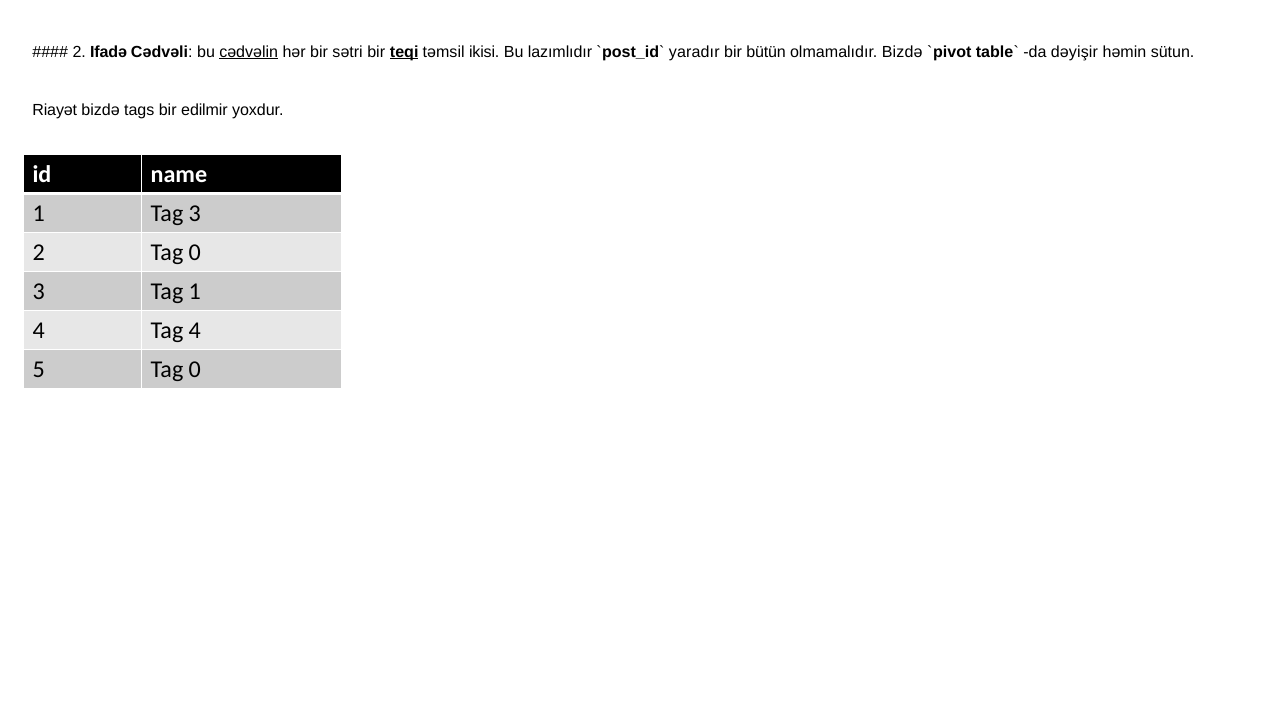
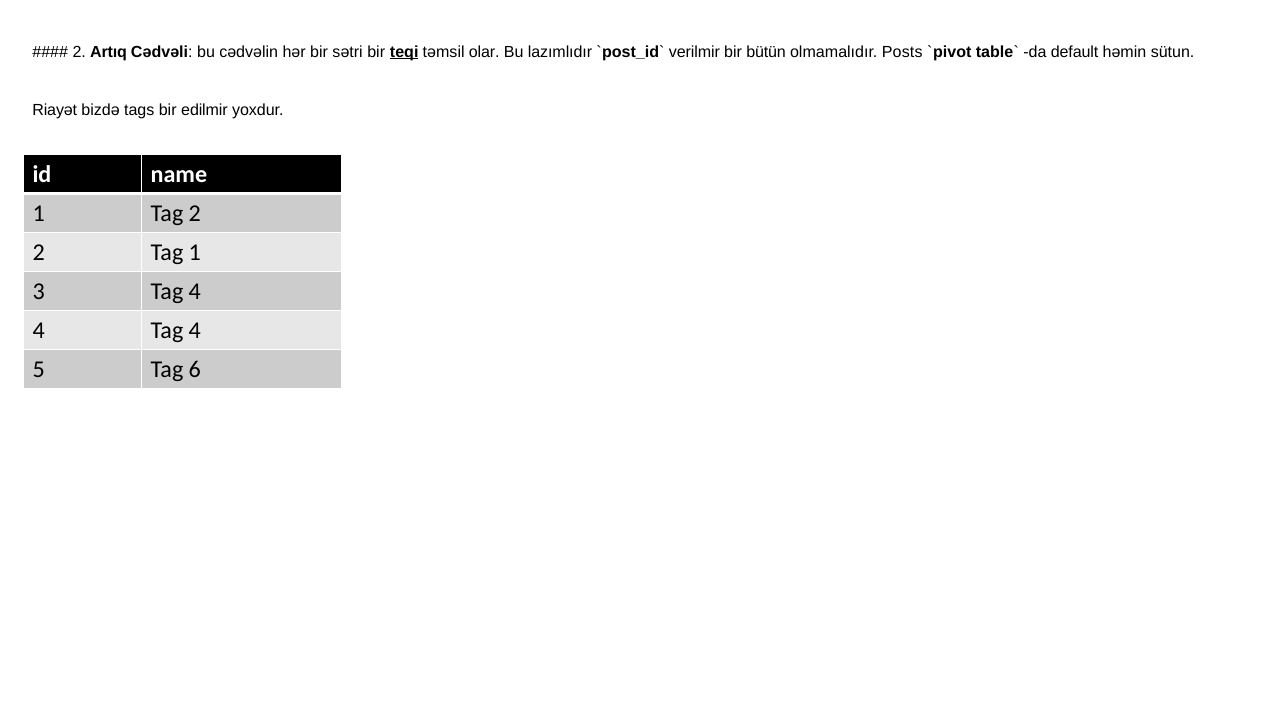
Ifadə: Ifadə -> Artıq
cədvəlin underline: present -> none
ikisi: ikisi -> olar
yaradır: yaradır -> verilmir
olmamalıdır Bizdə: Bizdə -> Posts
dəyişir: dəyişir -> default
Tag 3: 3 -> 2
2 Tag 0: 0 -> 1
3 Tag 1: 1 -> 4
5 Tag 0: 0 -> 6
